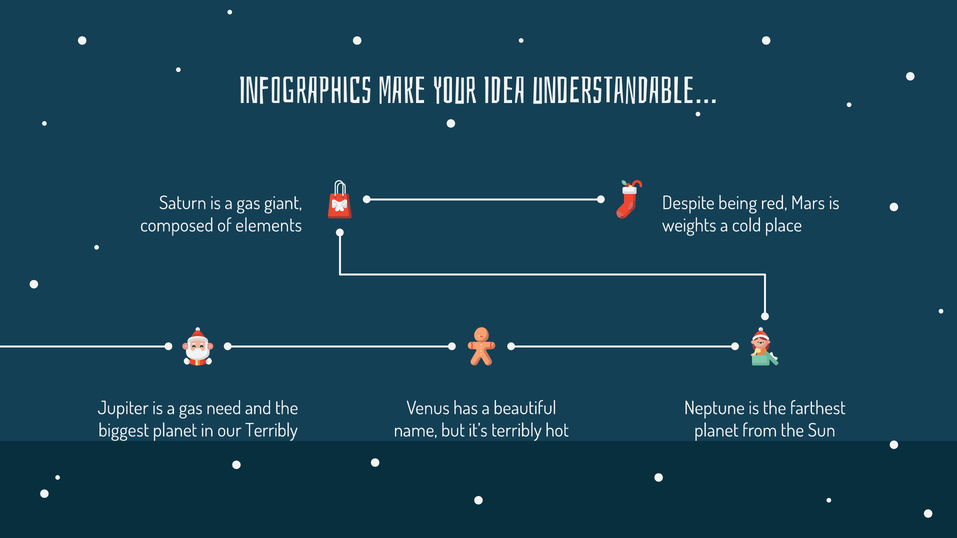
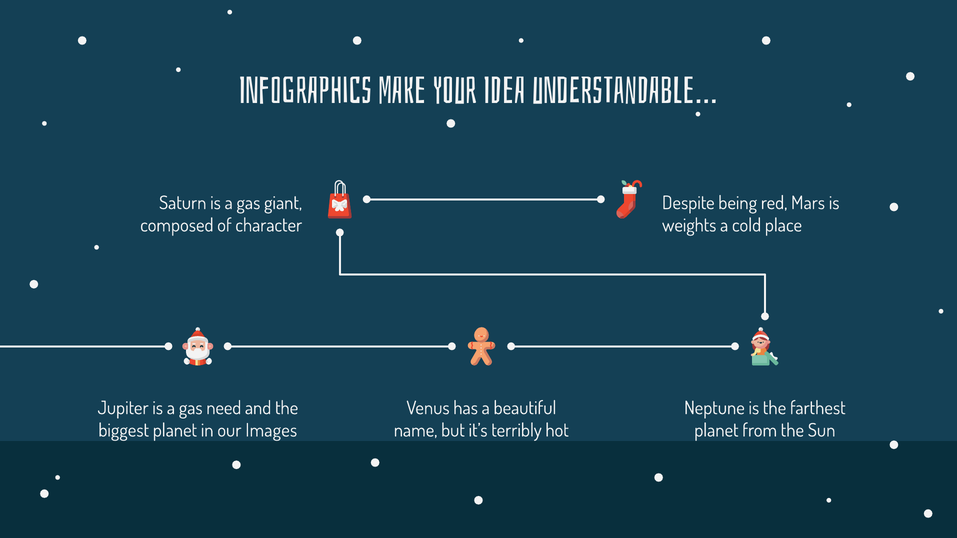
elements: elements -> character
our Terribly: Terribly -> Images
